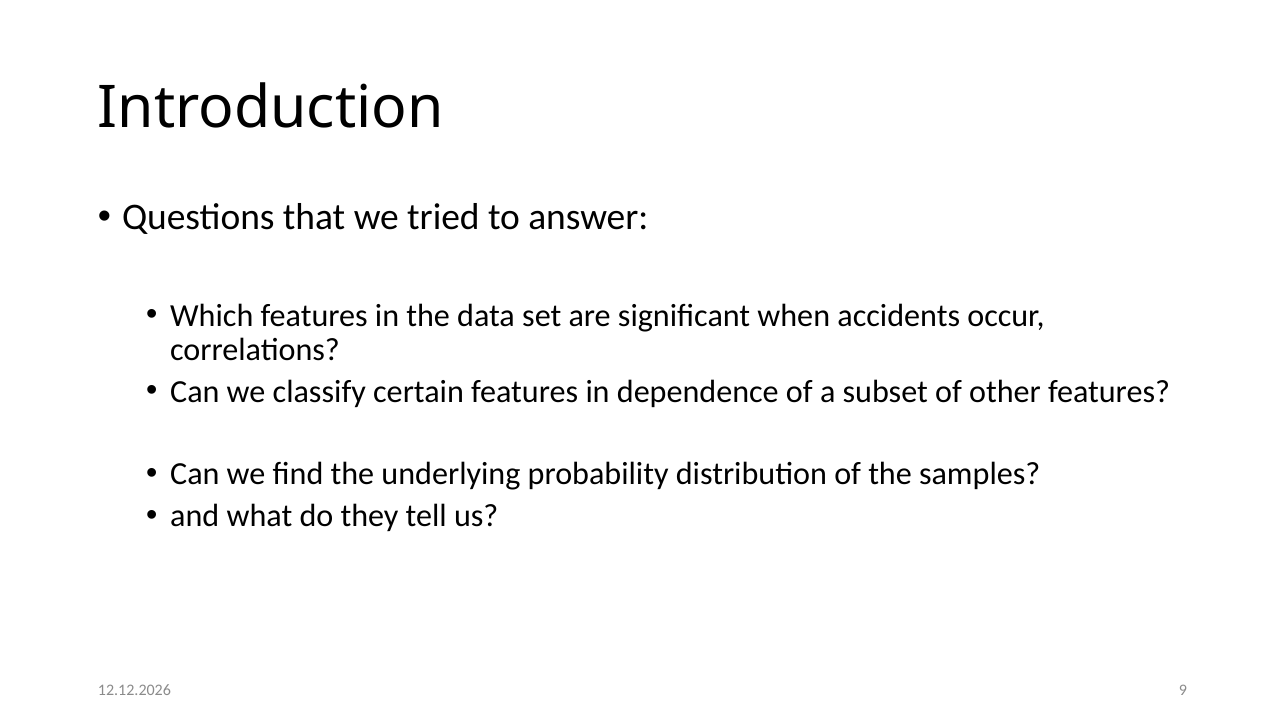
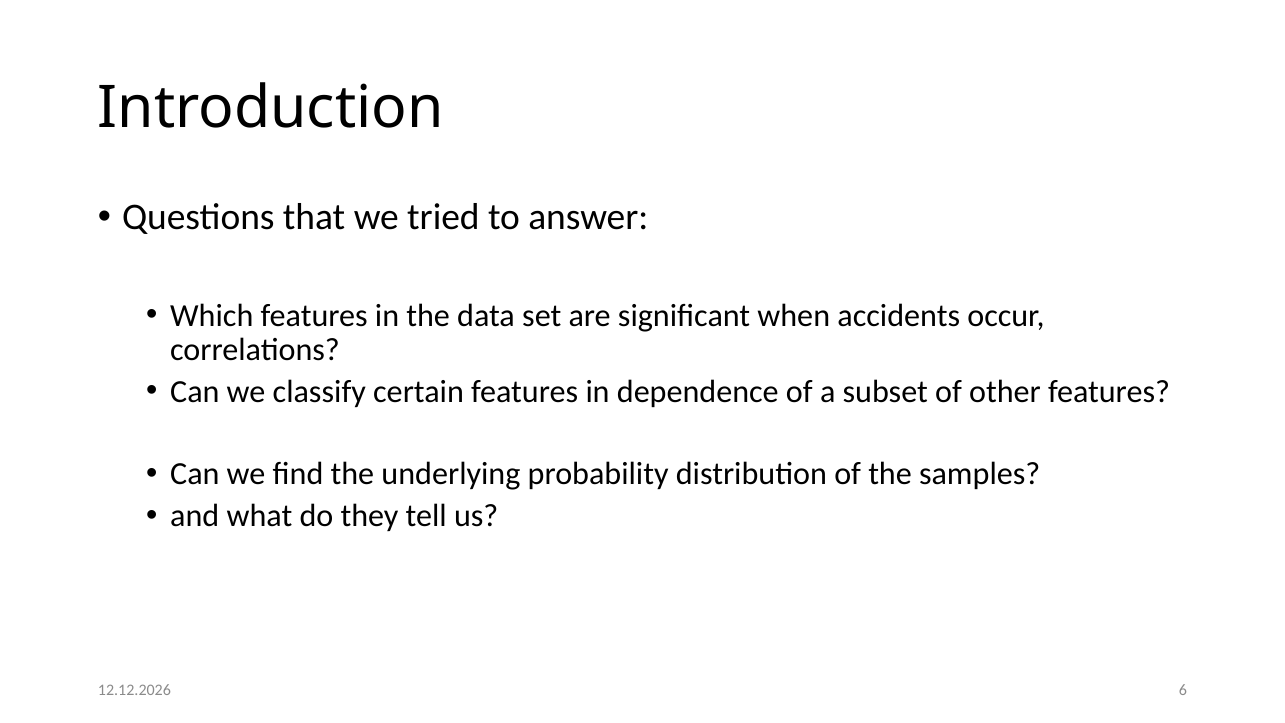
9: 9 -> 6
